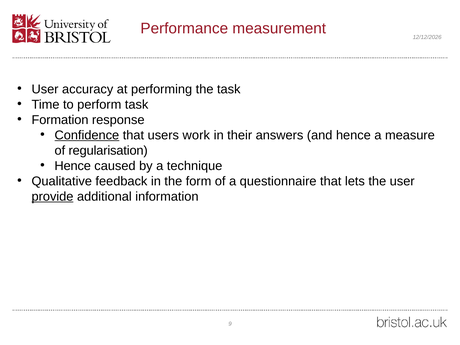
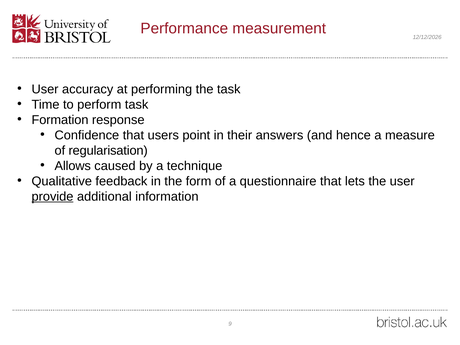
Confidence underline: present -> none
work: work -> point
Hence at (73, 166): Hence -> Allows
